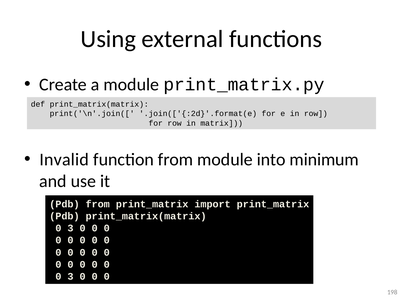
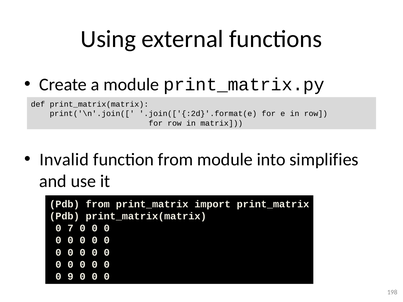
minimum: minimum -> simplifies
3 at (71, 228): 3 -> 7
3 at (71, 277): 3 -> 9
